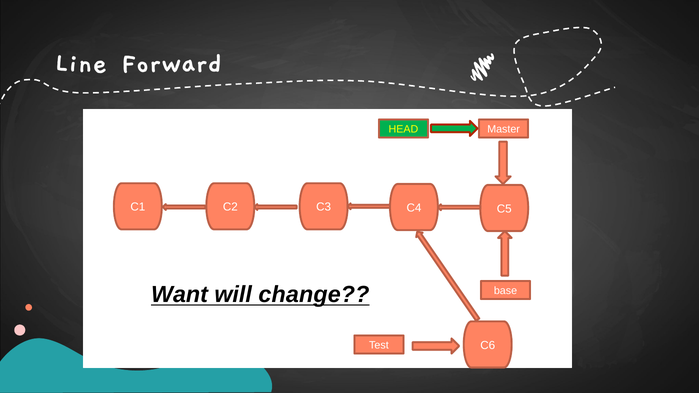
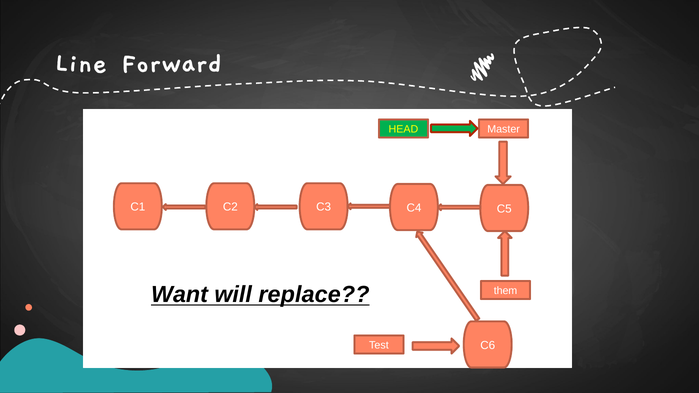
change: change -> replace
base: base -> them
